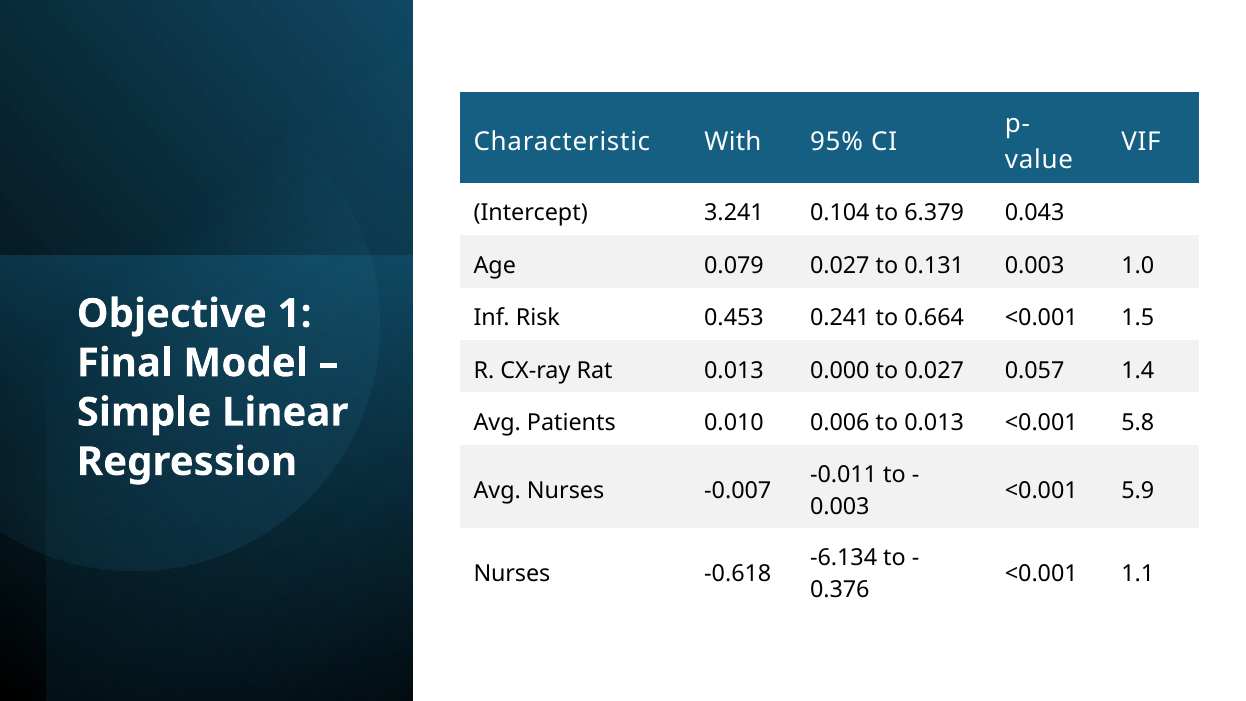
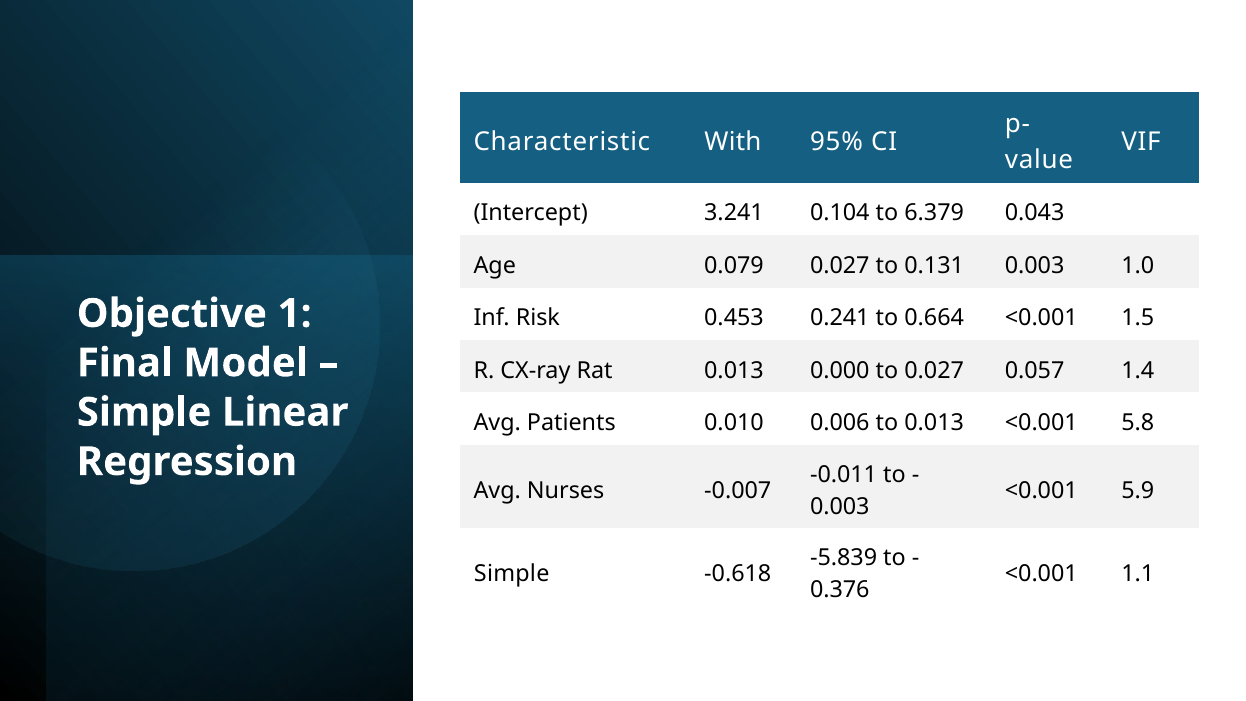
-6.134: -6.134 -> -5.839
Nurses at (512, 573): Nurses -> Simple
